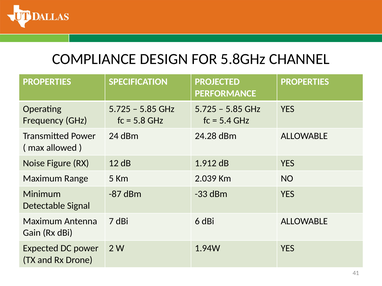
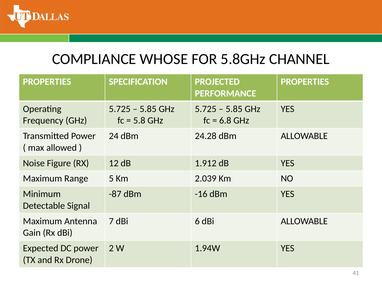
DESIGN: DESIGN -> WHOSE
5.4: 5.4 -> 6.8
-33: -33 -> -16
